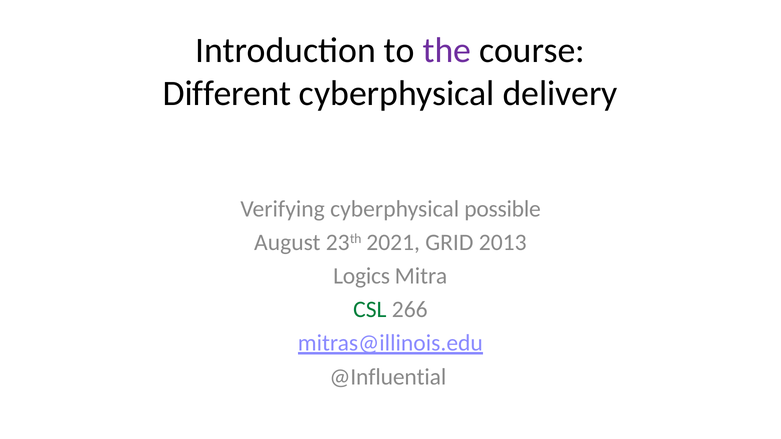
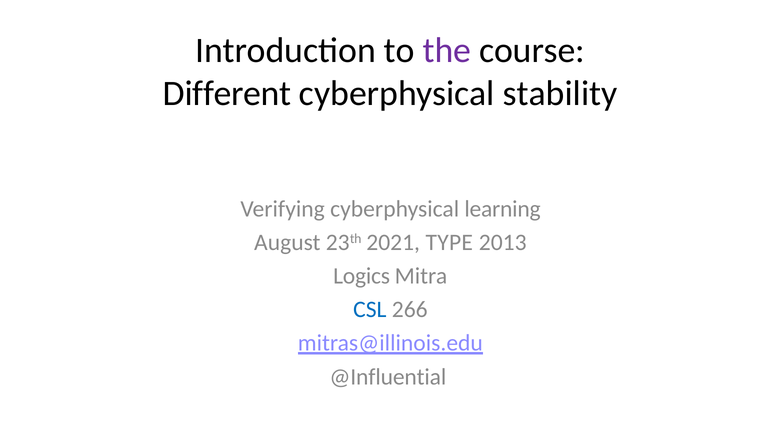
delivery: delivery -> stability
possible: possible -> learning
GRID: GRID -> TYPE
CSL colour: green -> blue
